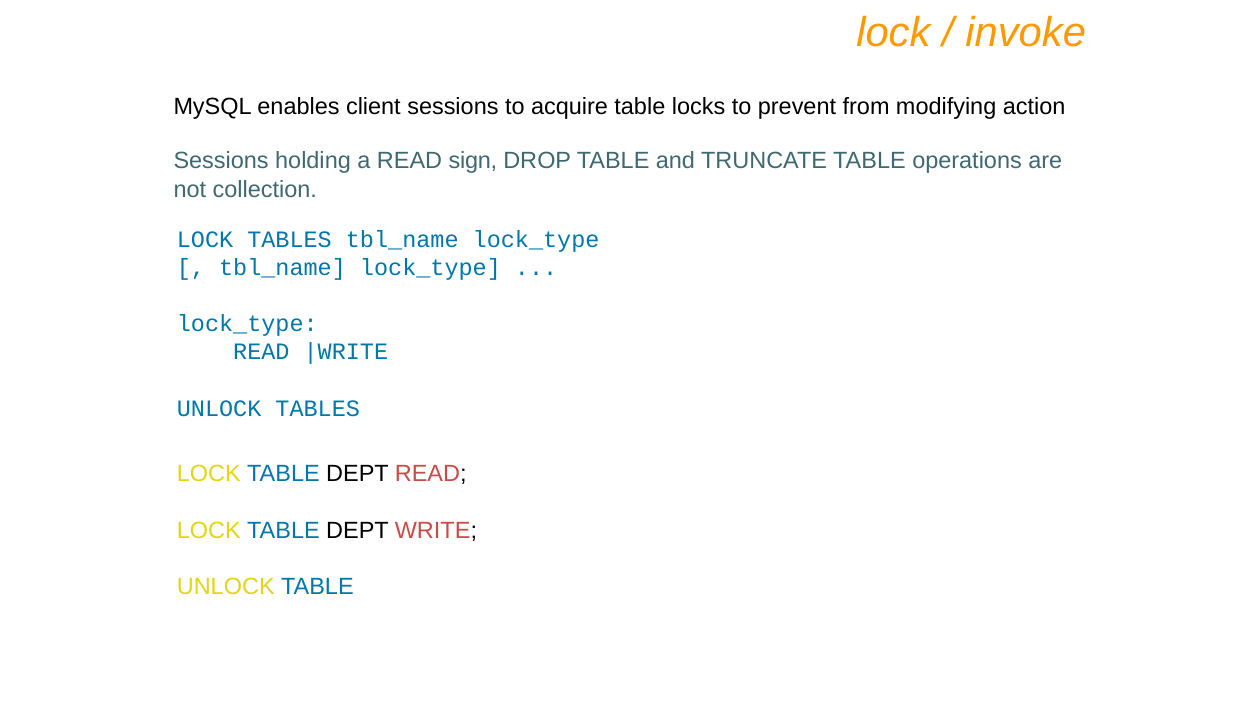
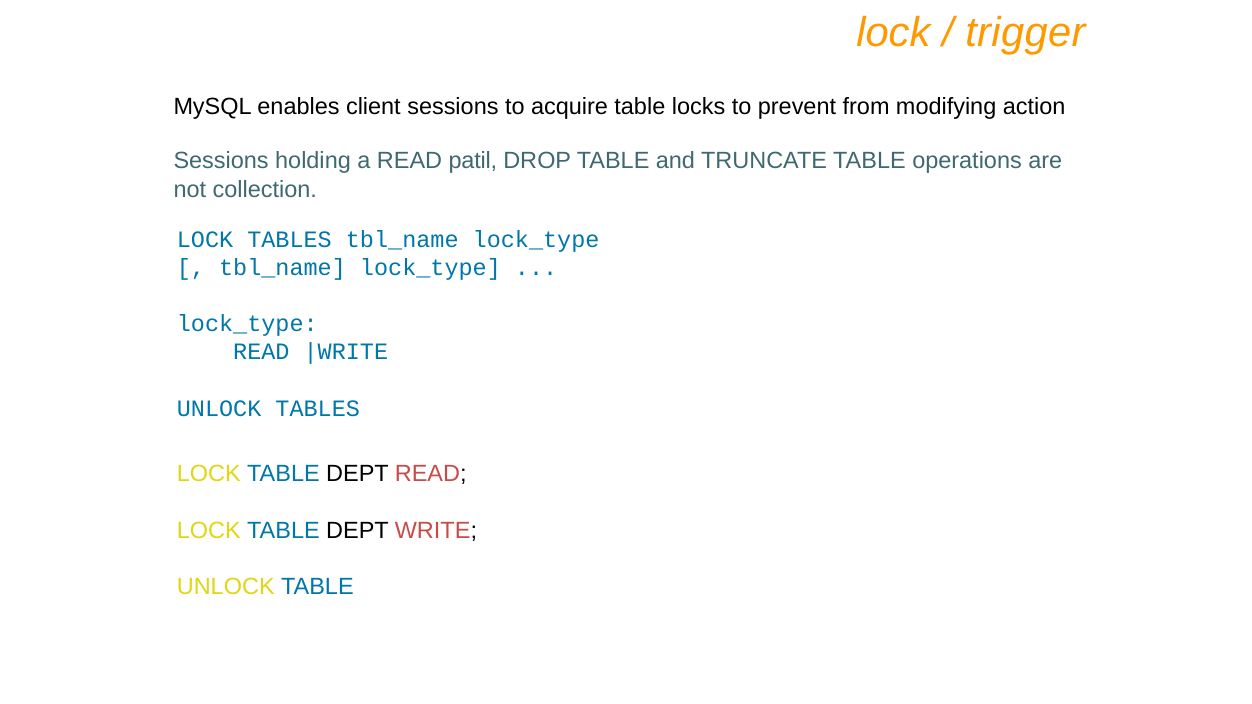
invoke: invoke -> trigger
sign: sign -> patil
